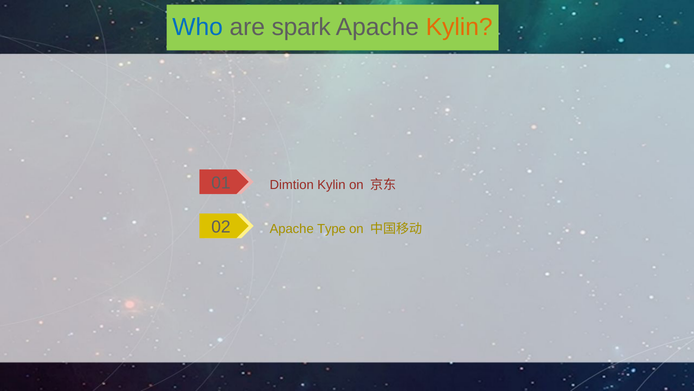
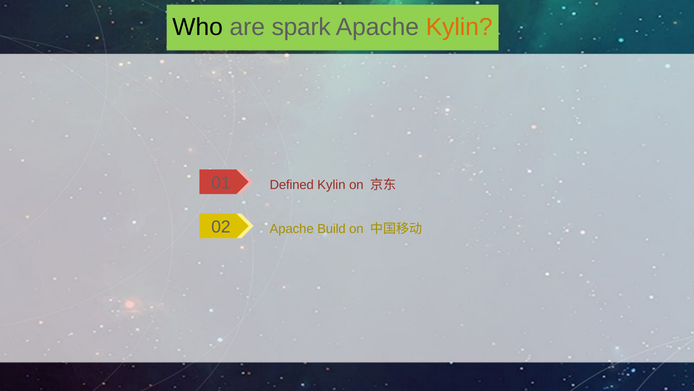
Who colour: blue -> black
Dimtion: Dimtion -> Defined
Type: Type -> Build
